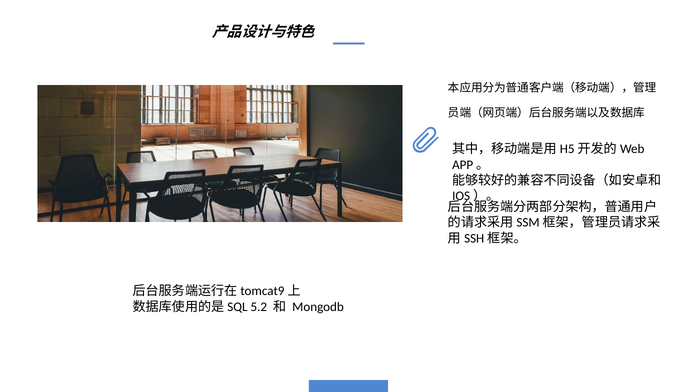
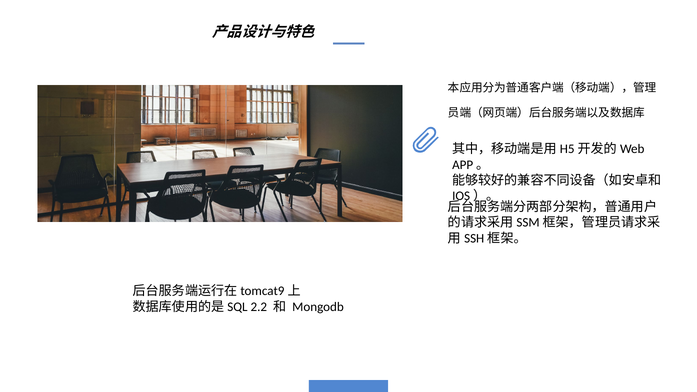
5.2: 5.2 -> 2.2
